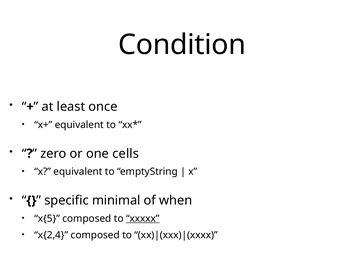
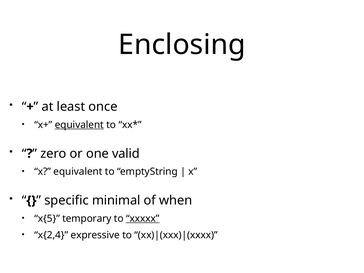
Condition: Condition -> Enclosing
equivalent at (79, 125) underline: none -> present
cells: cells -> valid
x{5 composed: composed -> temporary
x{2,4 composed: composed -> expressive
